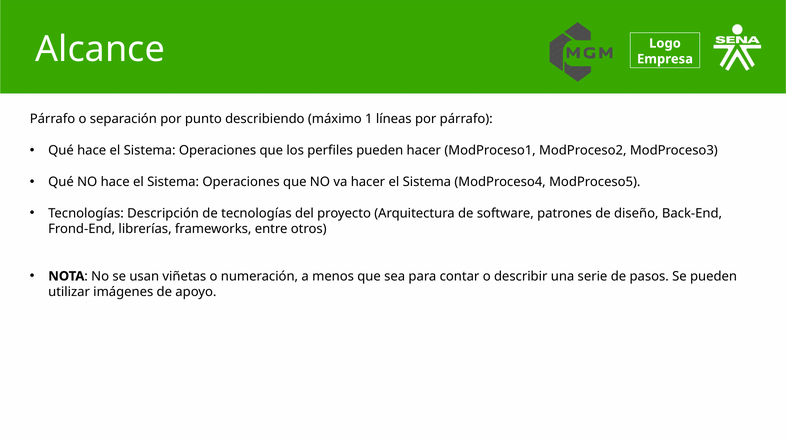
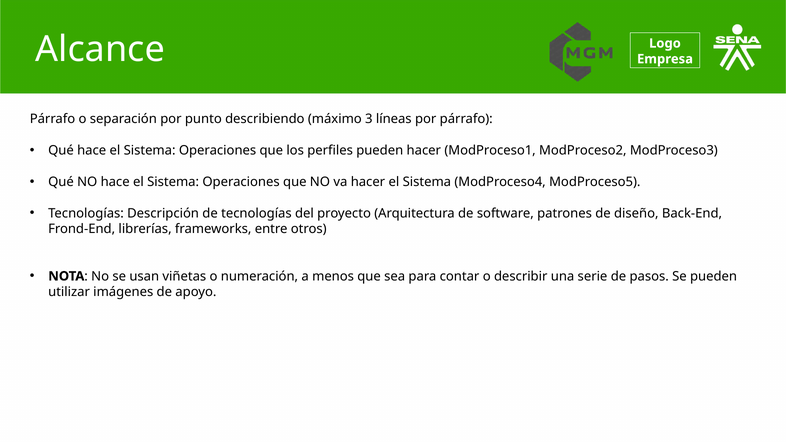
1: 1 -> 3
